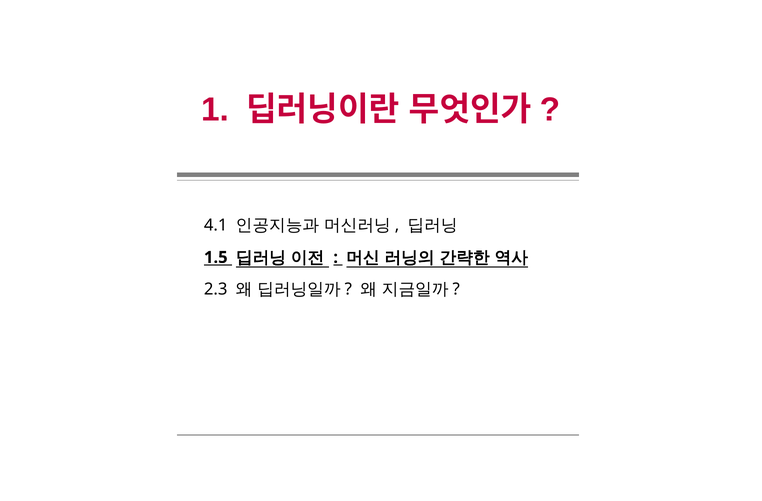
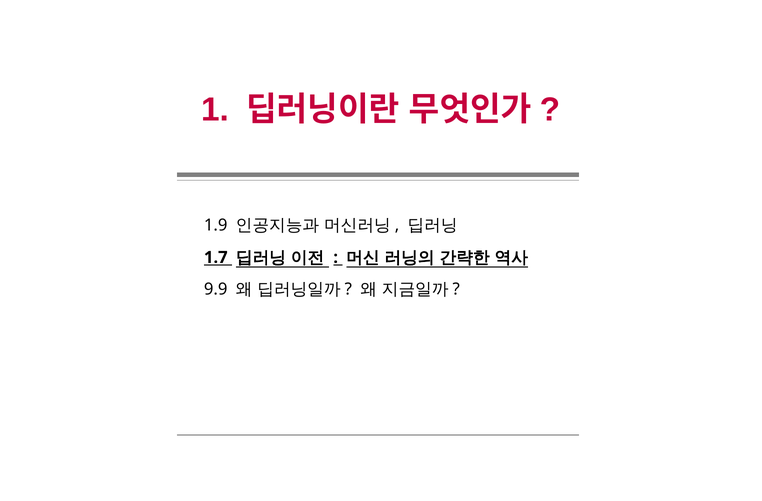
4.1: 4.1 -> 1.9
1.5: 1.5 -> 1.7
2.3: 2.3 -> 9.9
